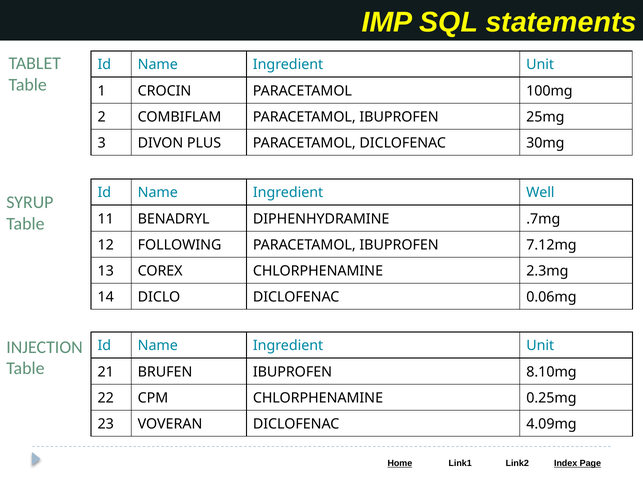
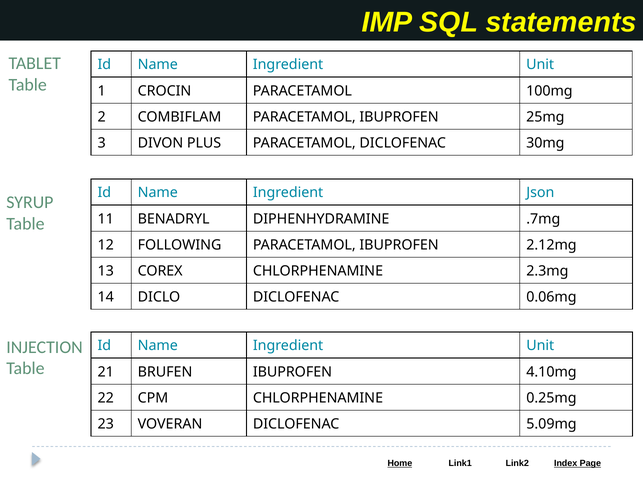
Well: Well -> Json
7.12mg: 7.12mg -> 2.12mg
8.10mg: 8.10mg -> 4.10mg
4.09mg: 4.09mg -> 5.09mg
